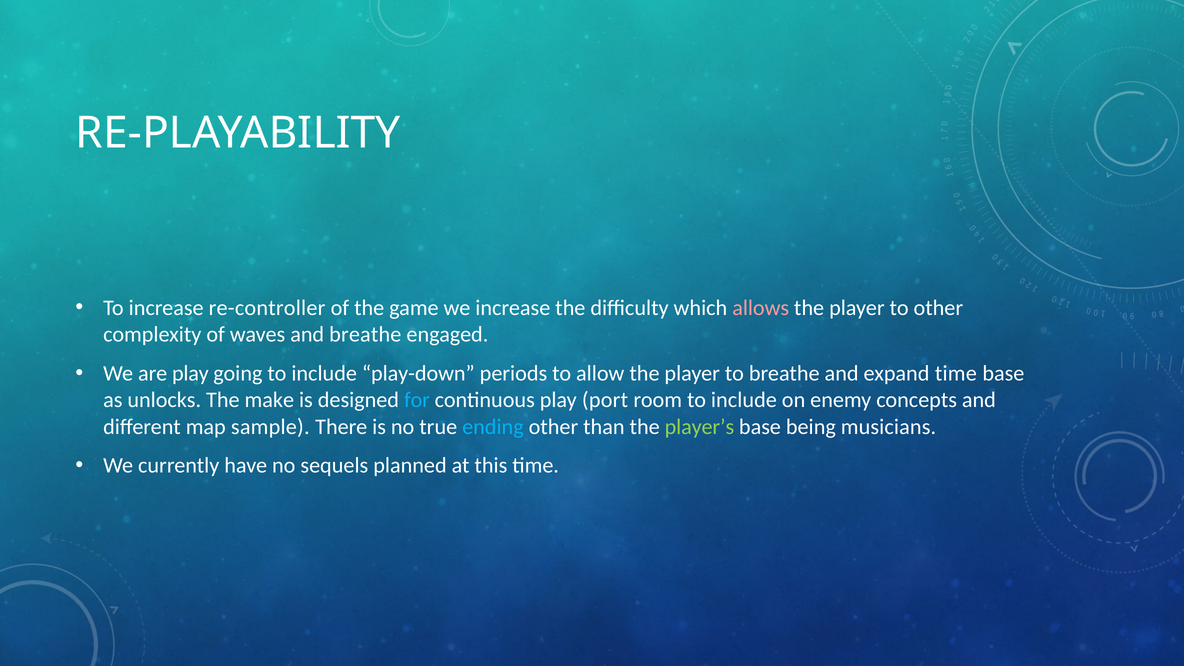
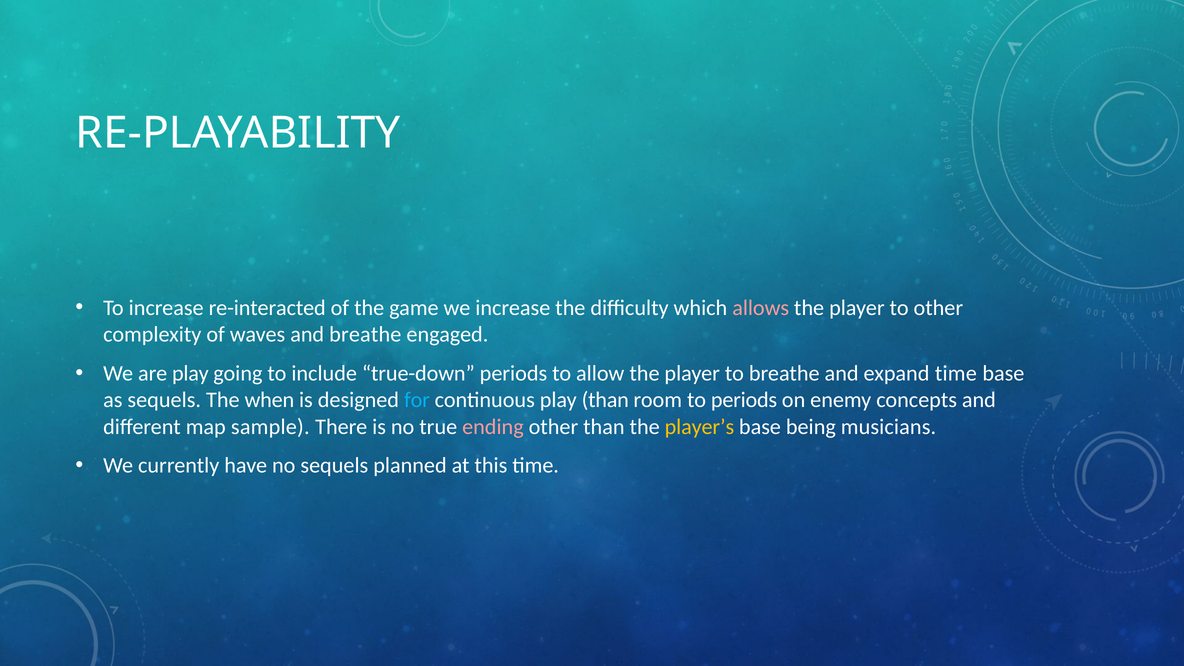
re-controller: re-controller -> re-interacted
play-down: play-down -> true-down
as unlocks: unlocks -> sequels
make: make -> when
play port: port -> than
room to include: include -> periods
ending colour: light blue -> pink
player’s colour: light green -> yellow
